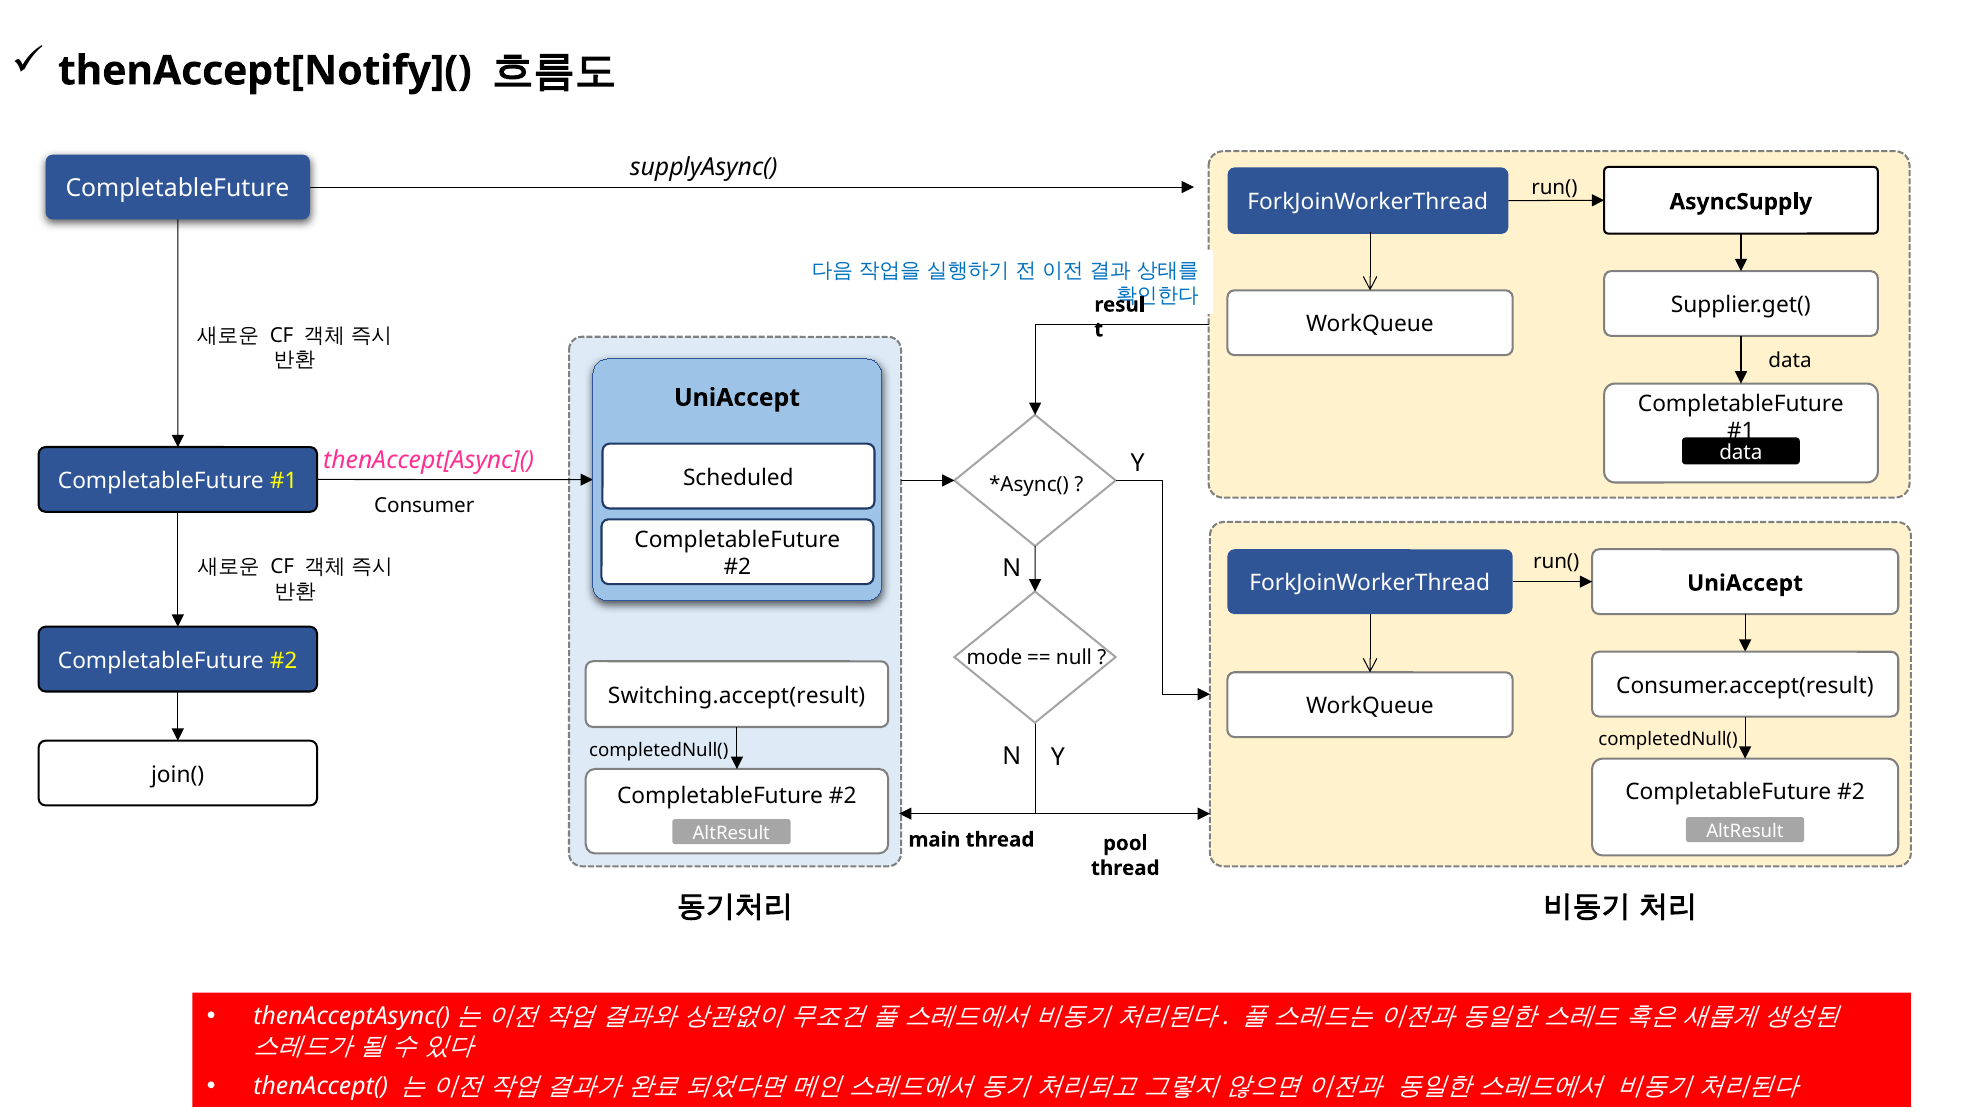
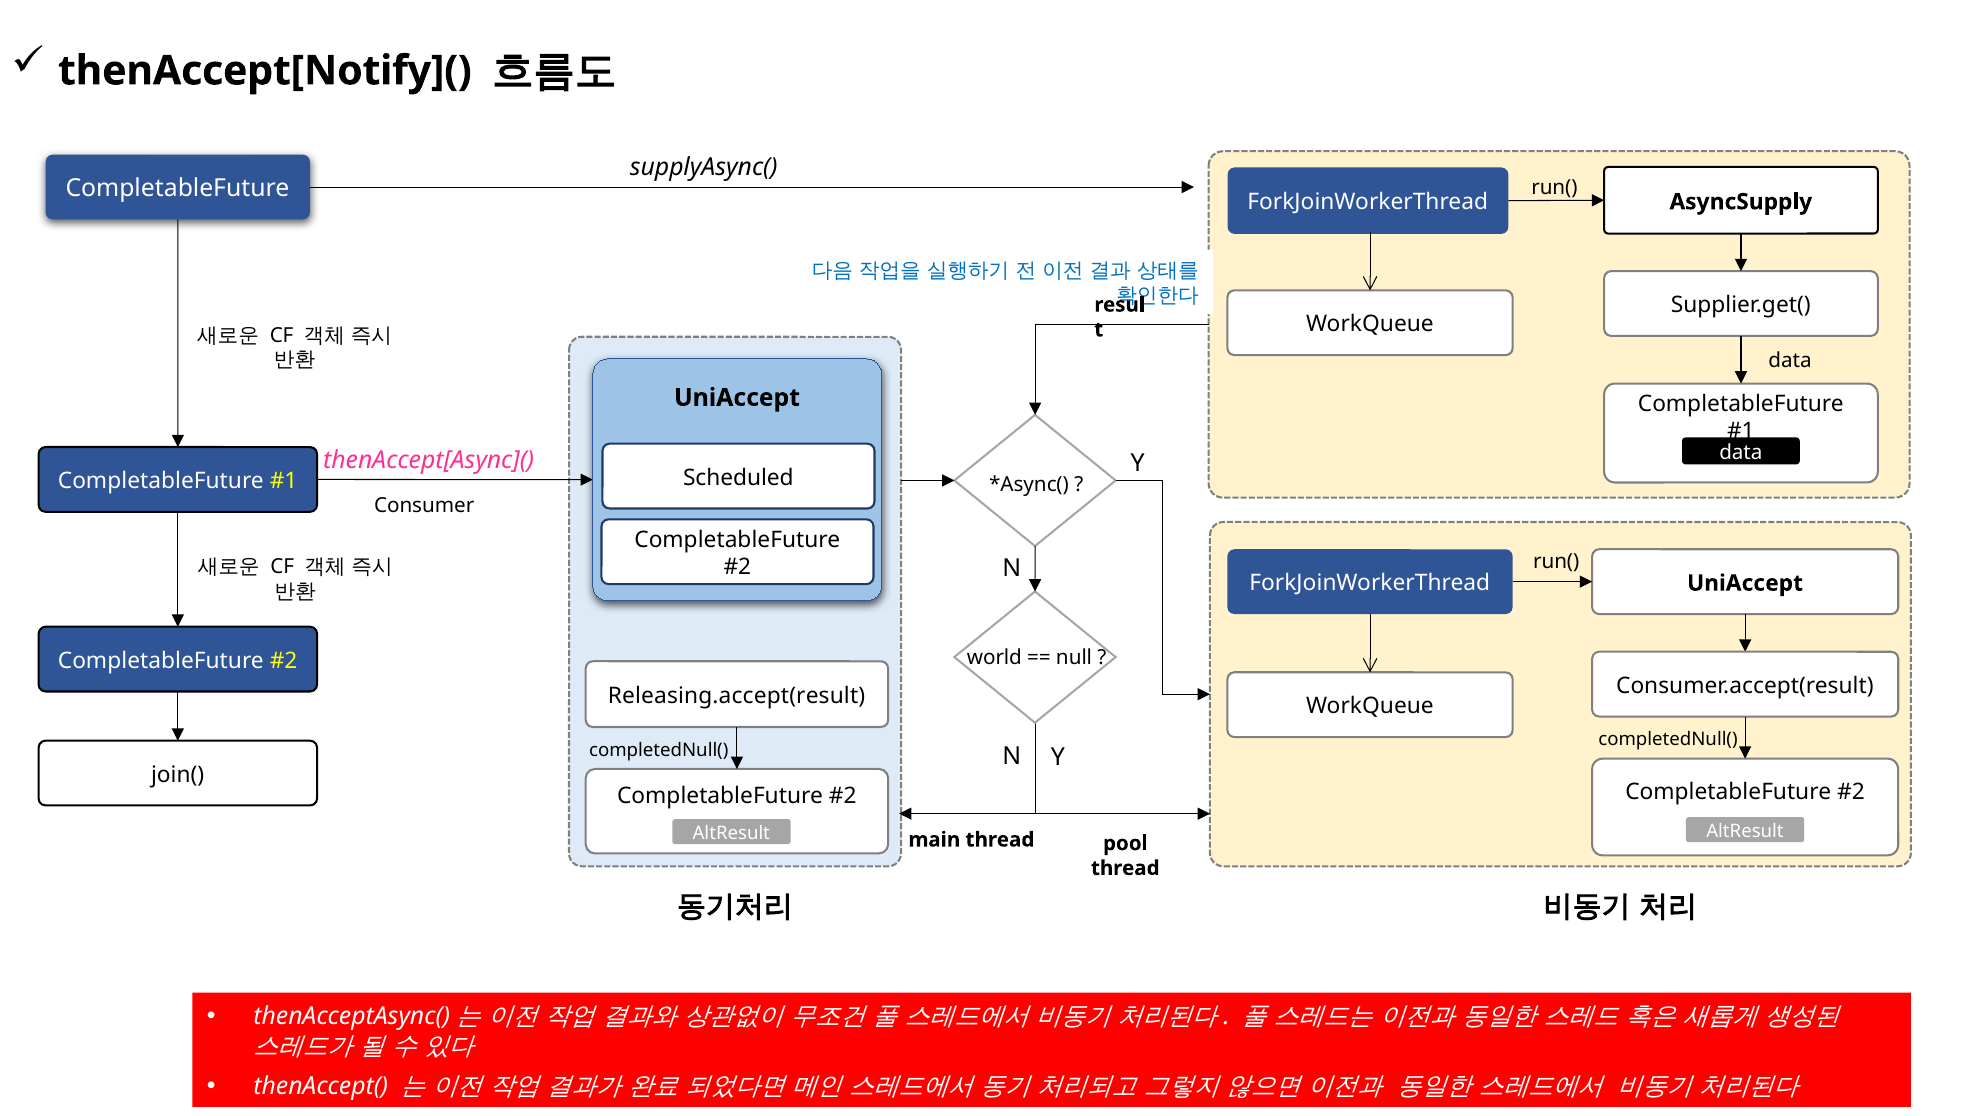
mode: mode -> world
Switching.accept(result: Switching.accept(result -> Releasing.accept(result
